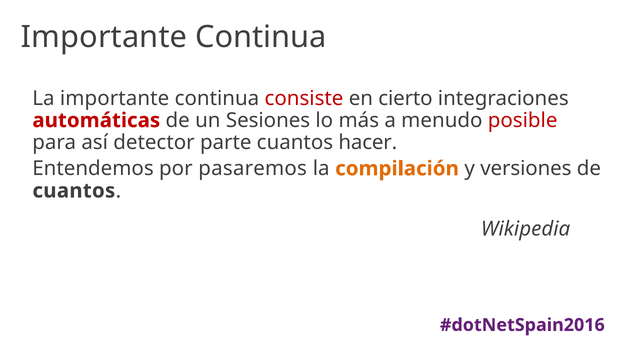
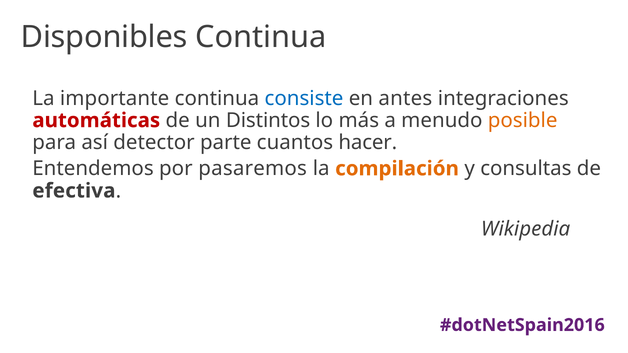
Importante at (104, 37): Importante -> Disponibles
consiste colour: red -> blue
cierto: cierto -> antes
Sesiones: Sesiones -> Distintos
posible colour: red -> orange
versiones: versiones -> consultas
cuantos at (74, 191): cuantos -> efectiva
